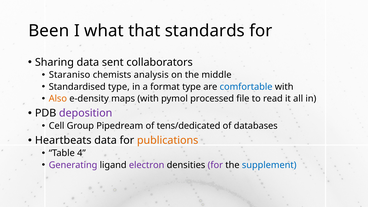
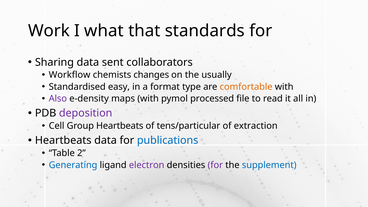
Been: Been -> Work
Staraniso: Staraniso -> Workflow
analysis: analysis -> changes
middle: middle -> usually
Standardised type: type -> easy
comfortable colour: blue -> orange
Also colour: orange -> purple
Group Pipedream: Pipedream -> Heartbeats
tens/dedicated: tens/dedicated -> tens/particular
databases: databases -> extraction
publications colour: orange -> blue
4: 4 -> 2
Generating colour: purple -> blue
